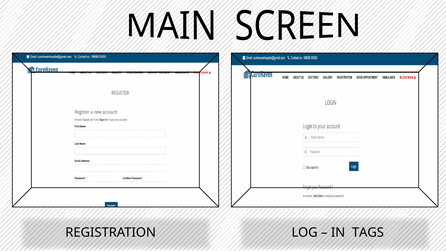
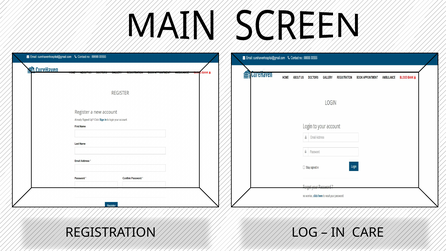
TAGS: TAGS -> CARE
